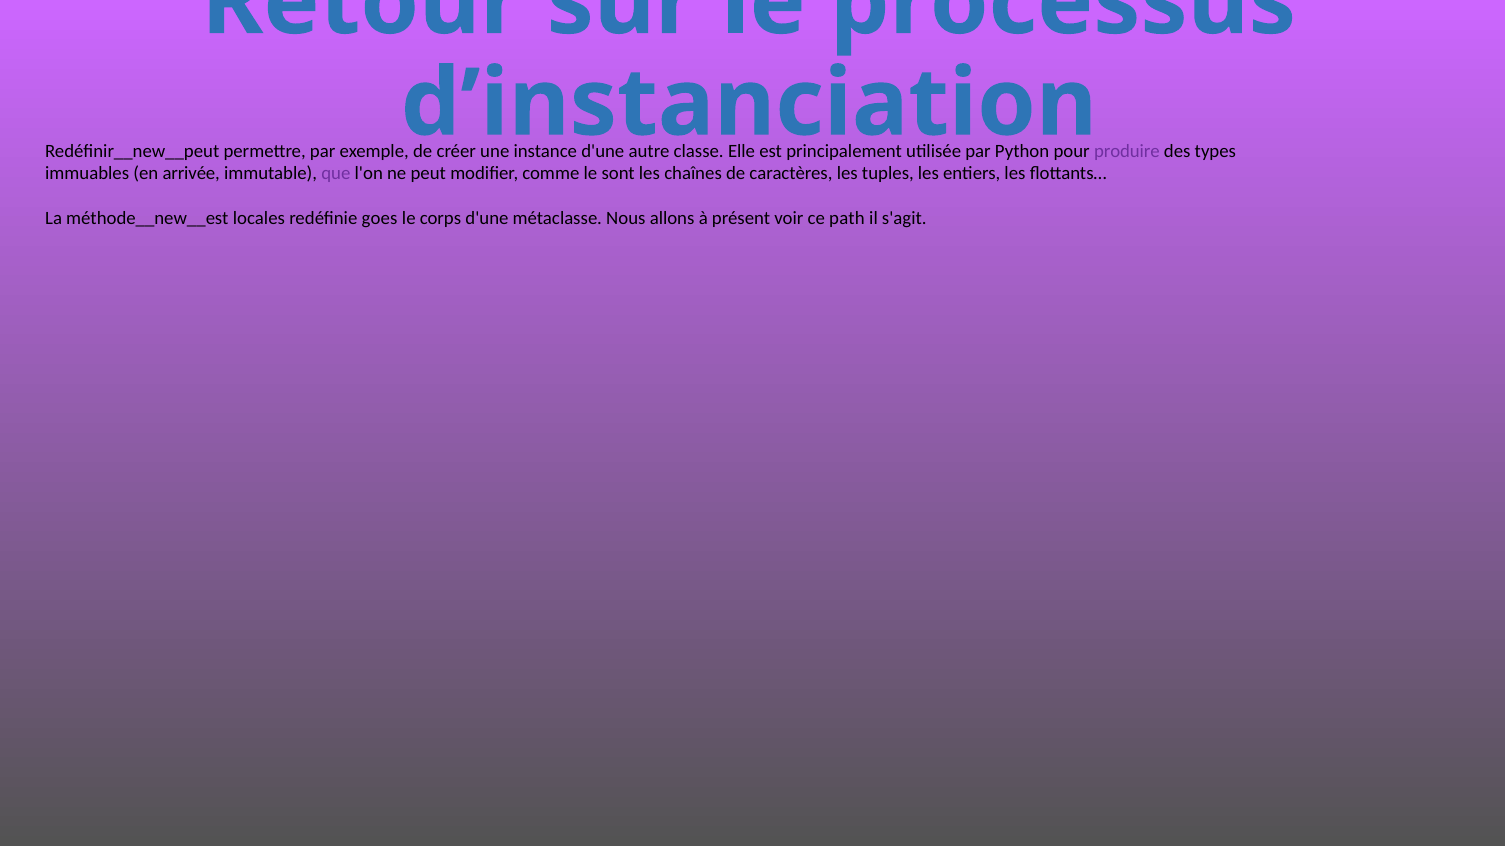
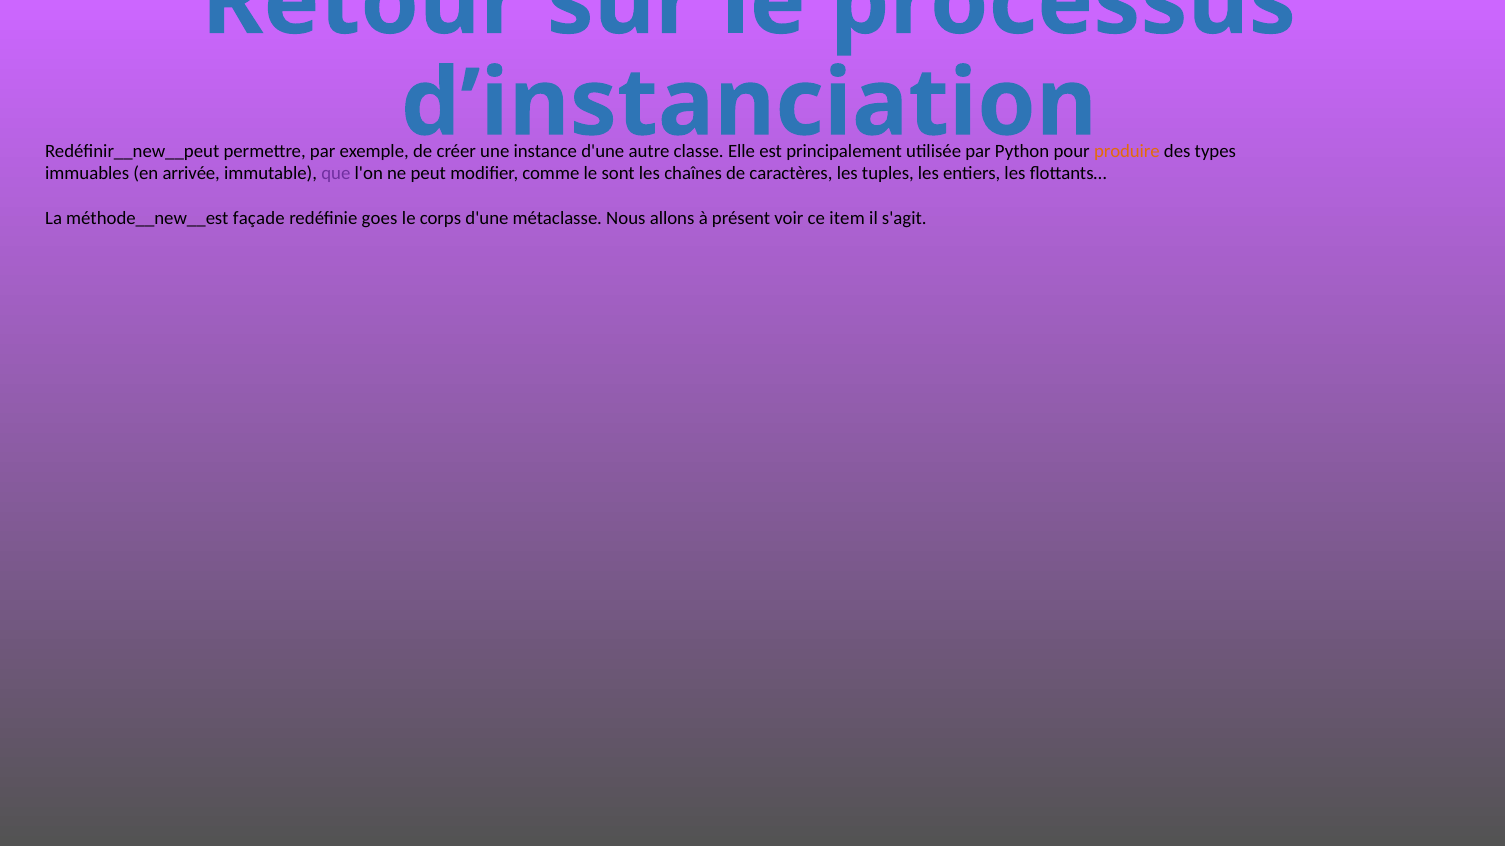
produire colour: purple -> orange
locales: locales -> façade
path: path -> item
